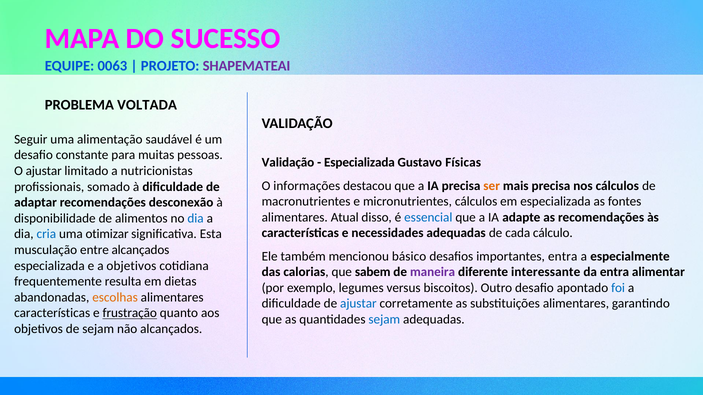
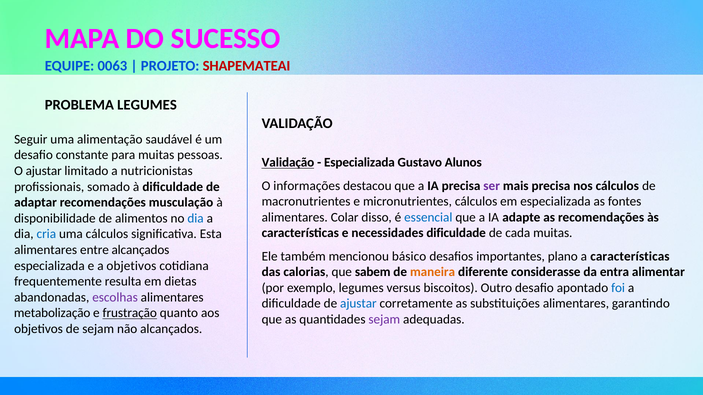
SHAPEMATEAI colour: purple -> red
PROBLEMA VOLTADA: VOLTADA -> LEGUMES
Validação at (288, 163) underline: none -> present
Físicas: Físicas -> Alunos
ser colour: orange -> purple
desconexão: desconexão -> musculação
Atual: Atual -> Colar
necessidades adequadas: adequadas -> dificuldade
cada cálculo: cálculo -> muitas
uma otimizar: otimizar -> cálculos
musculação at (46, 250): musculação -> alimentares
importantes entra: entra -> plano
a especialmente: especialmente -> características
maneira colour: purple -> orange
interessante: interessante -> considerasse
escolhas colour: orange -> purple
características at (52, 313): características -> metabolização
sejam at (384, 320) colour: blue -> purple
